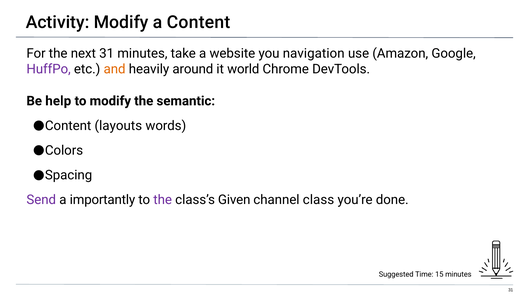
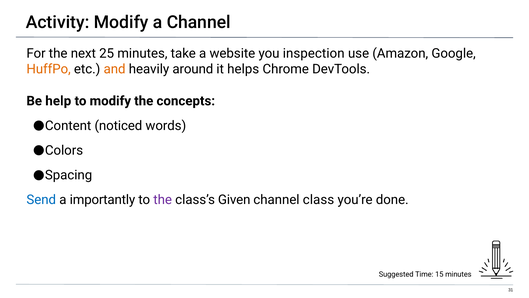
a Content: Content -> Channel
next 31: 31 -> 25
navigation: navigation -> inspection
HuffPo colour: purple -> orange
world: world -> helps
semantic: semantic -> concepts
layouts: layouts -> noticed
Send colour: purple -> blue
